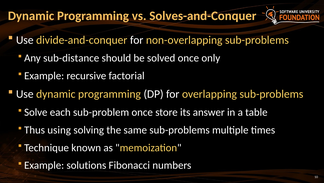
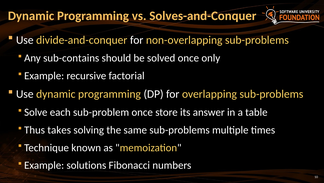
sub-distance: sub-distance -> sub-contains
using: using -> takes
